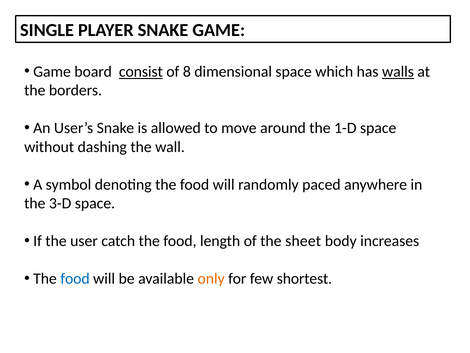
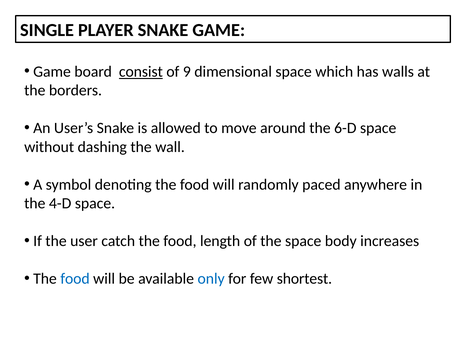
8: 8 -> 9
walls underline: present -> none
1-D: 1-D -> 6-D
3-D: 3-D -> 4-D
the sheet: sheet -> space
only colour: orange -> blue
